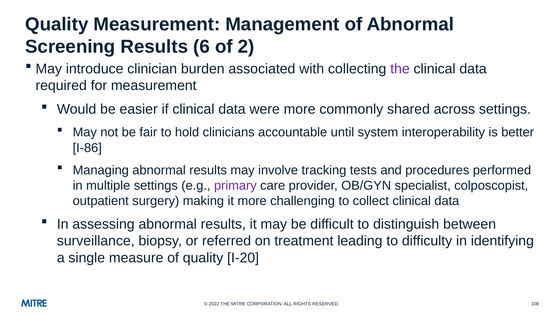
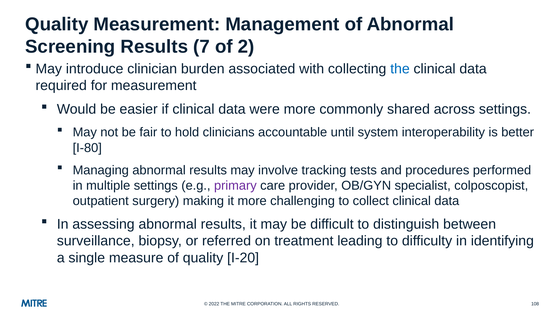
6: 6 -> 7
the at (400, 69) colour: purple -> blue
I-86: I-86 -> I-80
